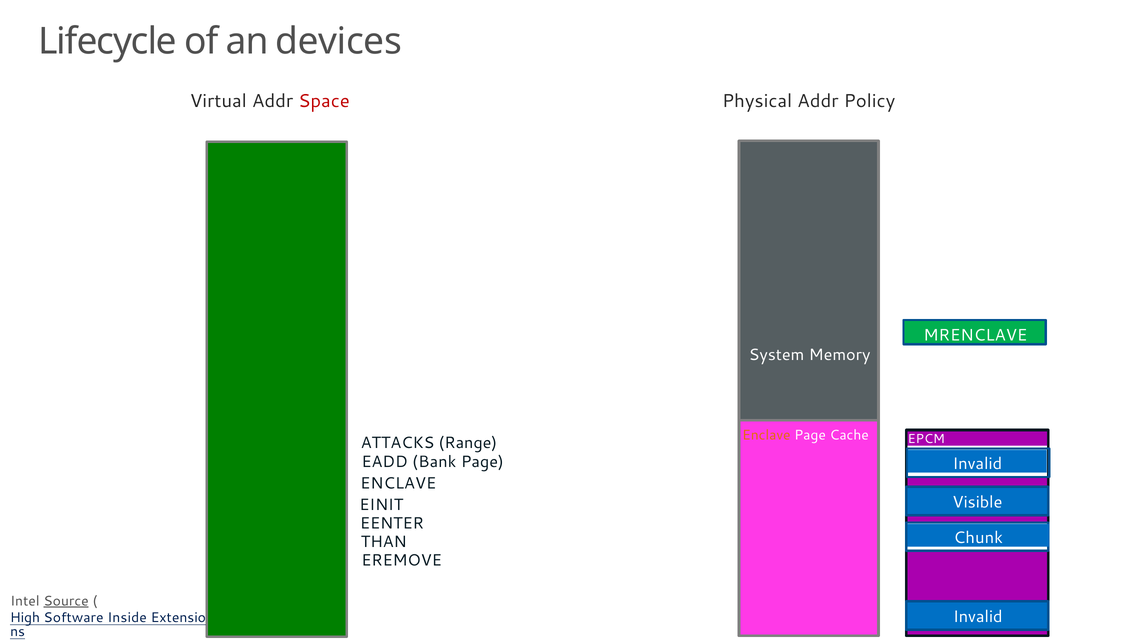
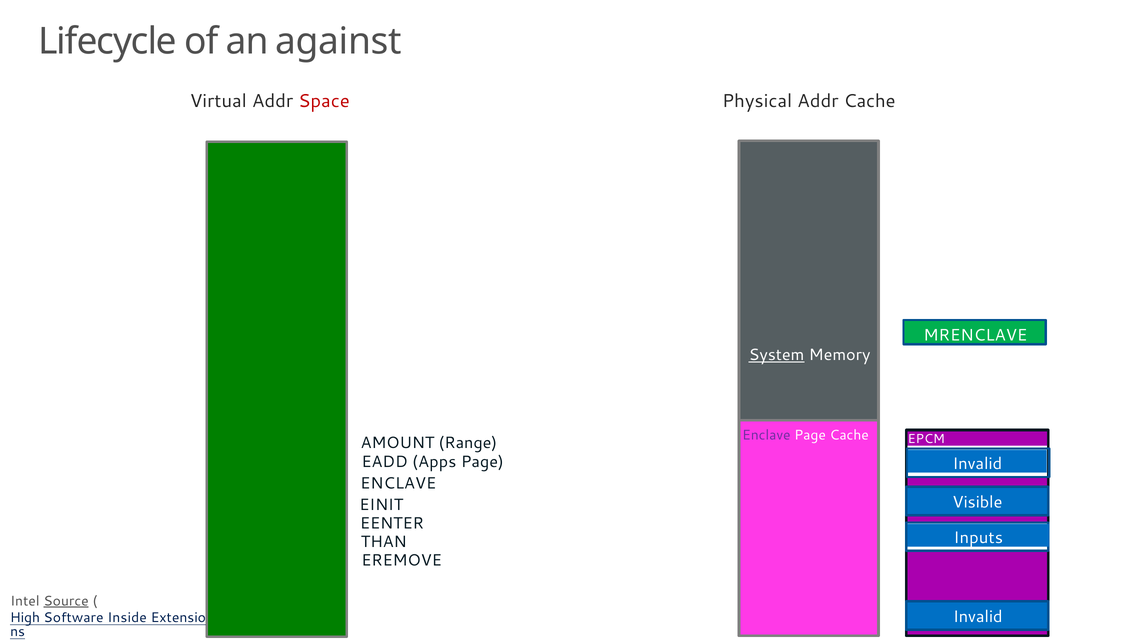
devices: devices -> against
Addr Policy: Policy -> Cache
System underline: none -> present
ATTACKS: ATTACKS -> AMOUNT
Enclave at (766, 435) colour: orange -> purple
Bank: Bank -> Apps
Chunk: Chunk -> Inputs
